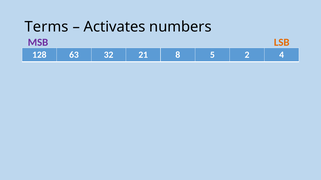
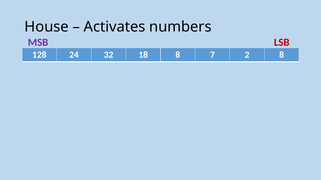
Terms: Terms -> House
LSB colour: orange -> red
63: 63 -> 24
21: 21 -> 18
5: 5 -> 7
2 4: 4 -> 8
